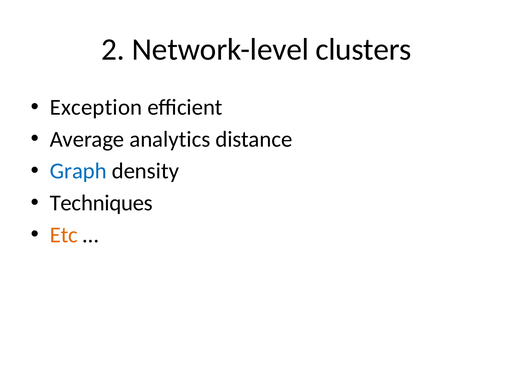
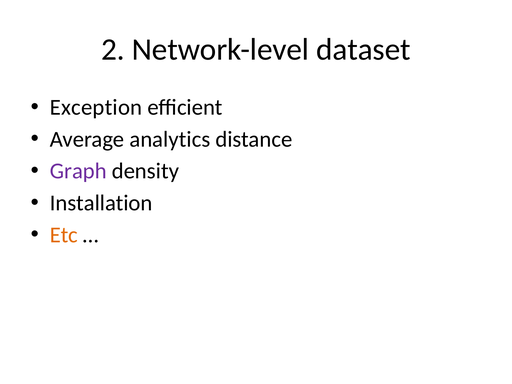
clusters: clusters -> dataset
Graph colour: blue -> purple
Techniques: Techniques -> Installation
